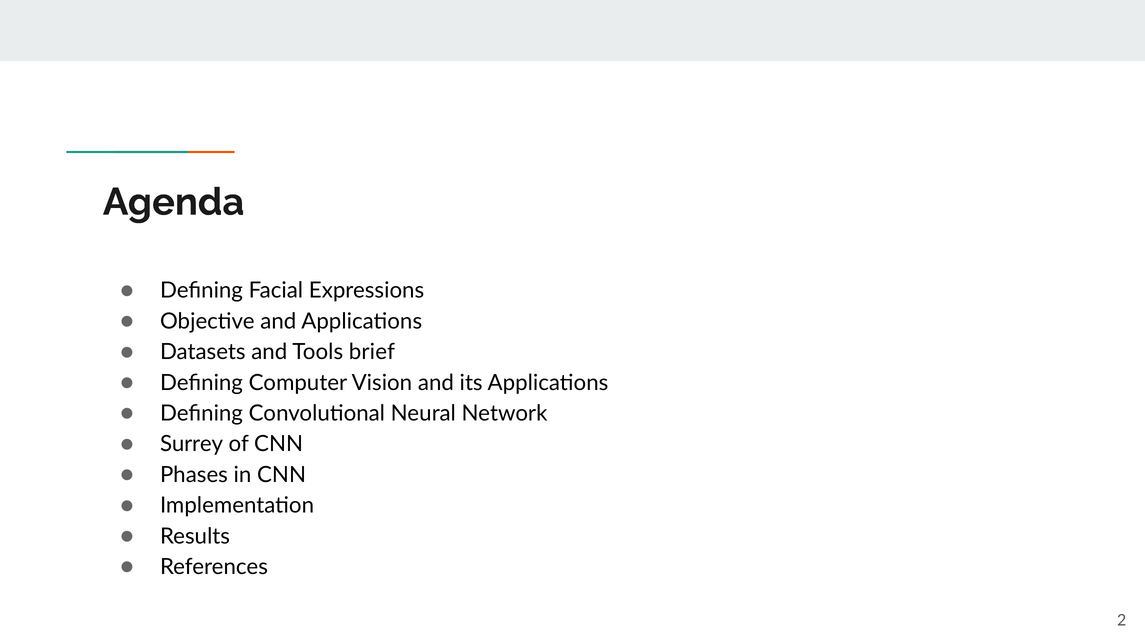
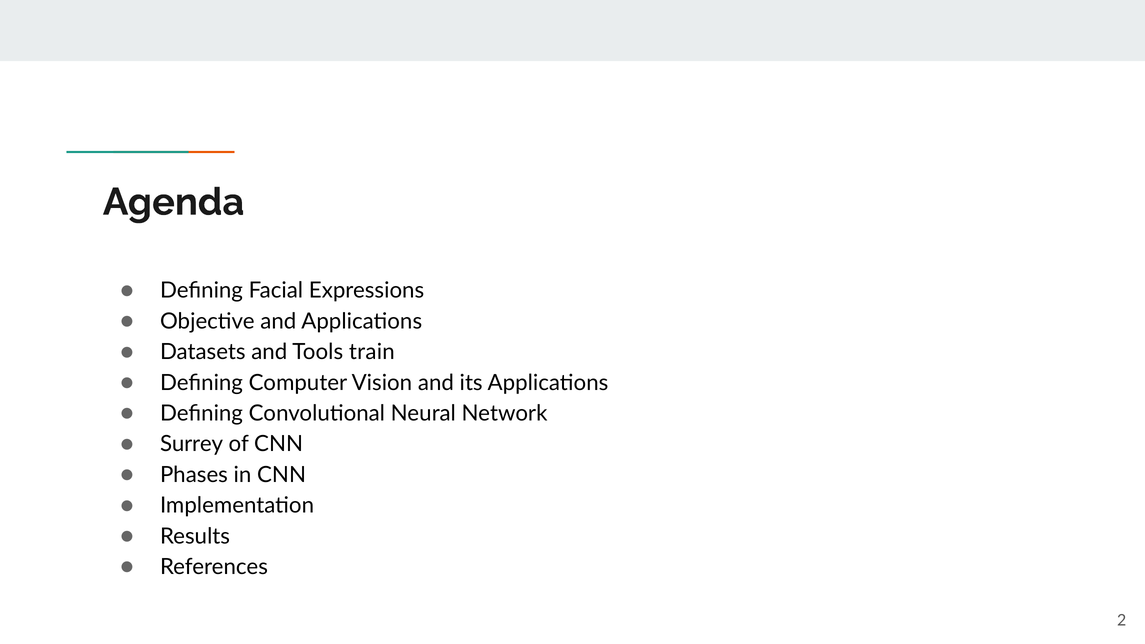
brief: brief -> train
